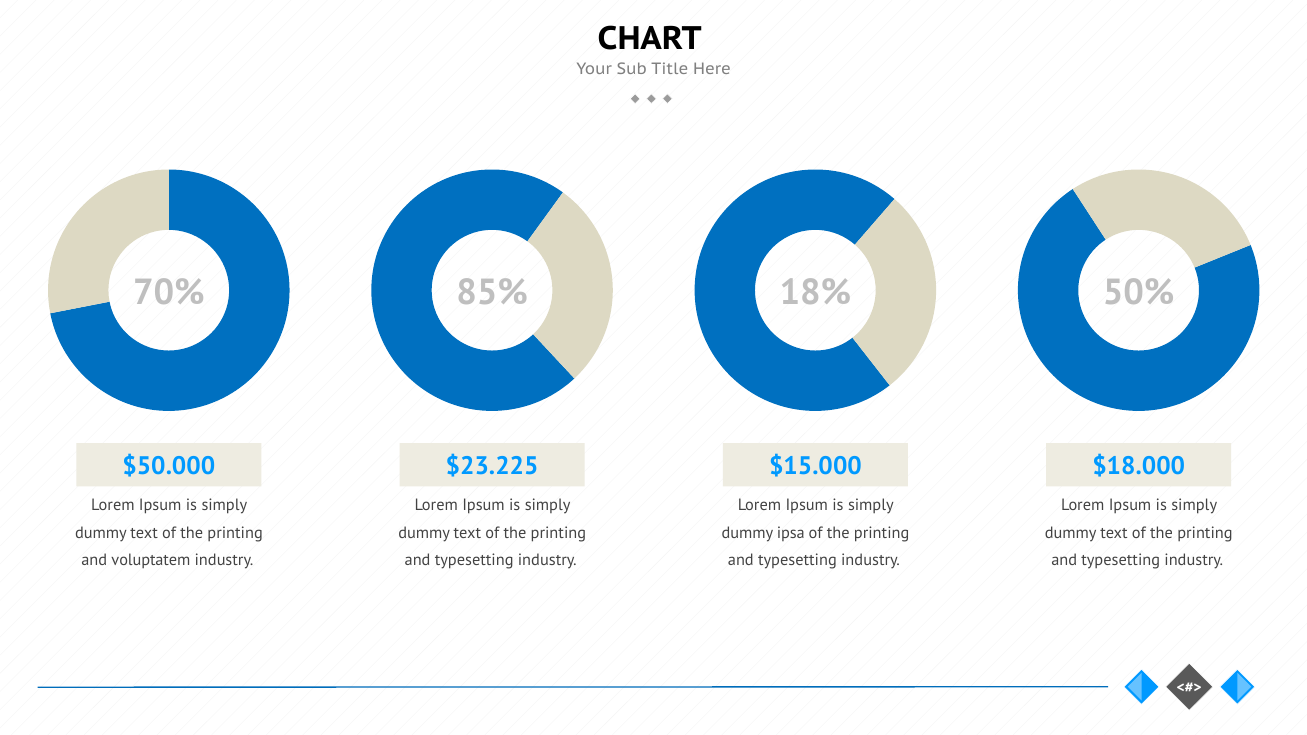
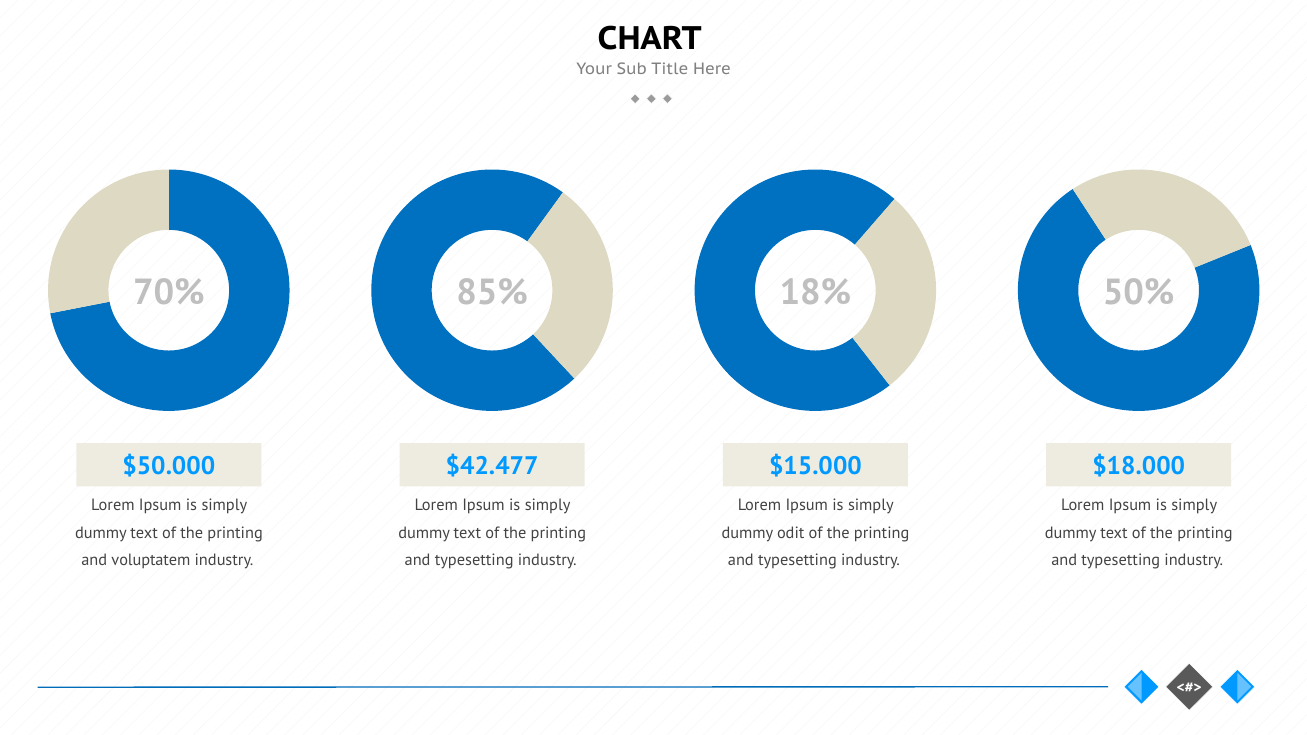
$23.225: $23.225 -> $42.477
ipsa: ipsa -> odit
